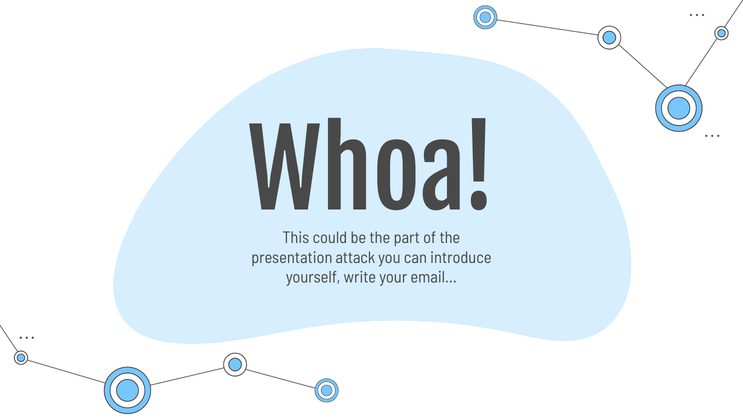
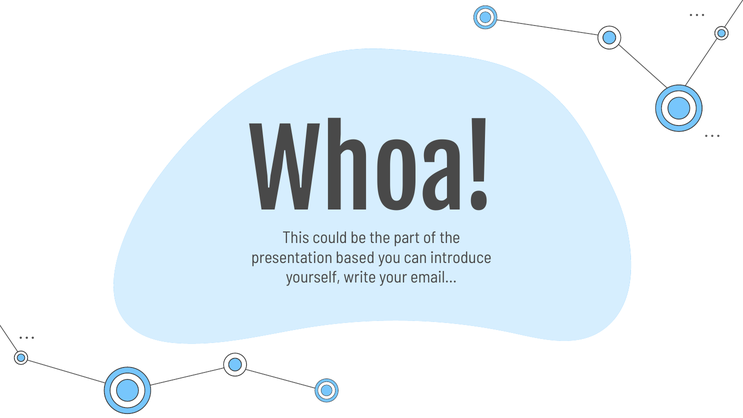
attack: attack -> based
